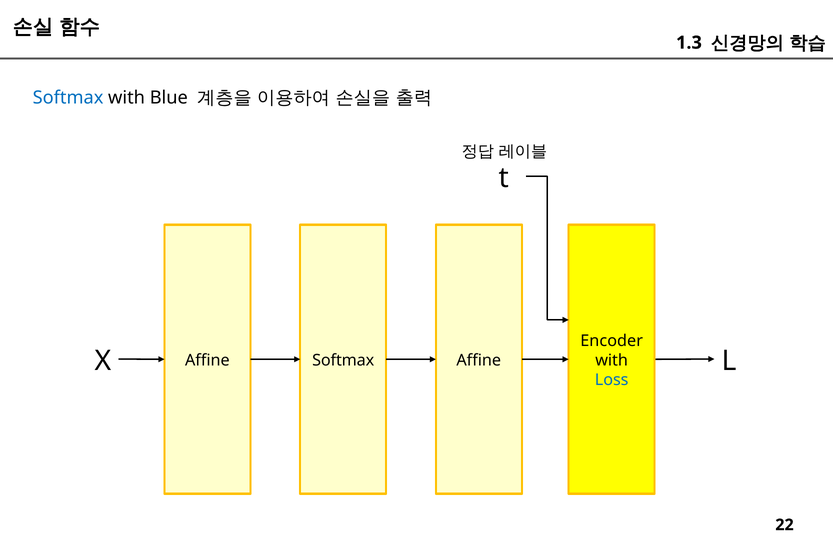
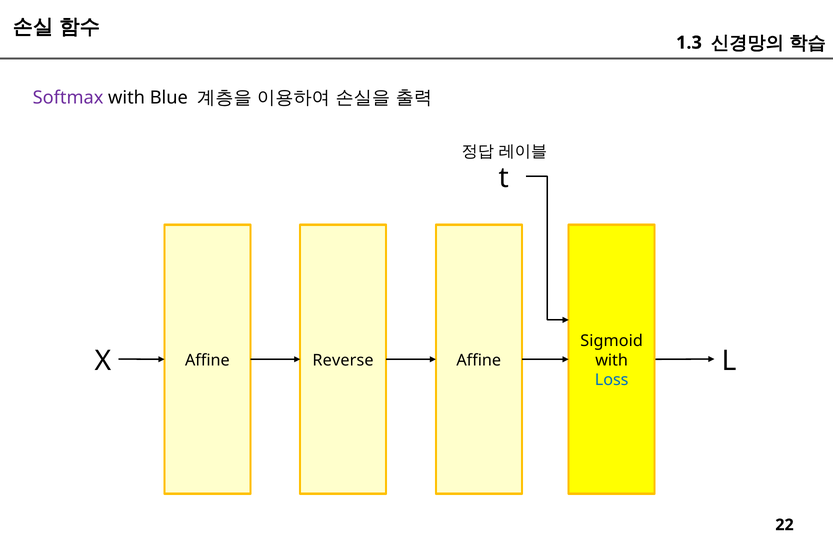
Softmax at (68, 98) colour: blue -> purple
Encoder: Encoder -> Sigmoid
Affine Softmax: Softmax -> Reverse
